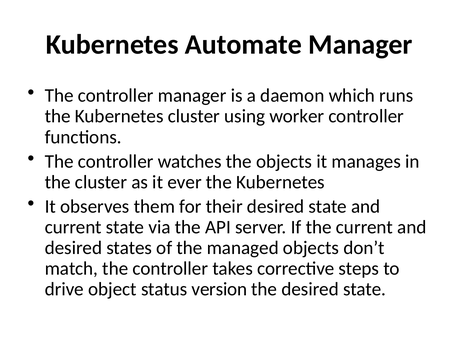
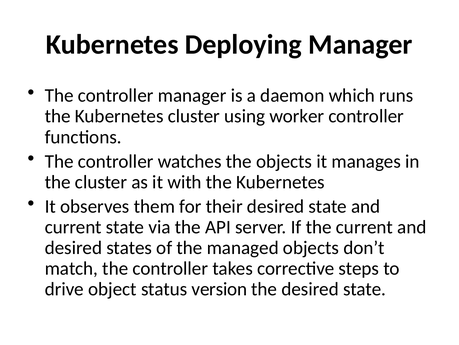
Automate: Automate -> Deploying
ever: ever -> with
